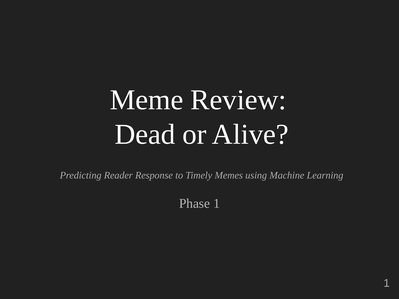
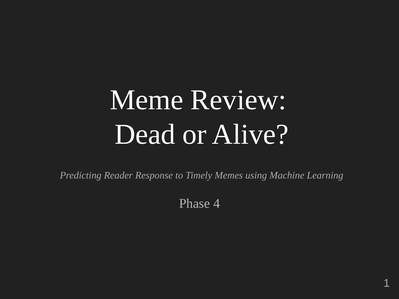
Phase 1: 1 -> 4
